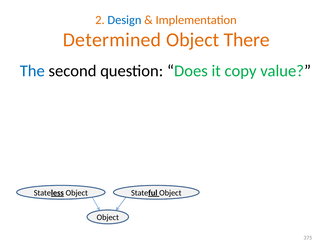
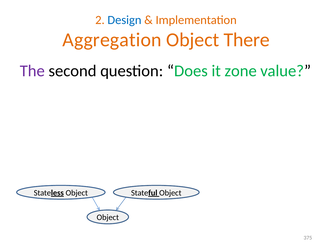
Determined: Determined -> Aggregation
The colour: blue -> purple
copy: copy -> zone
